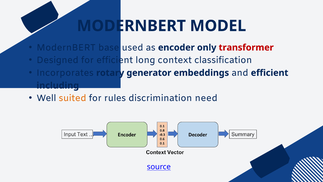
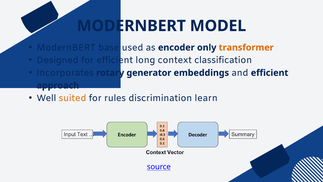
transformer colour: red -> orange
including: including -> approach
need: need -> learn
